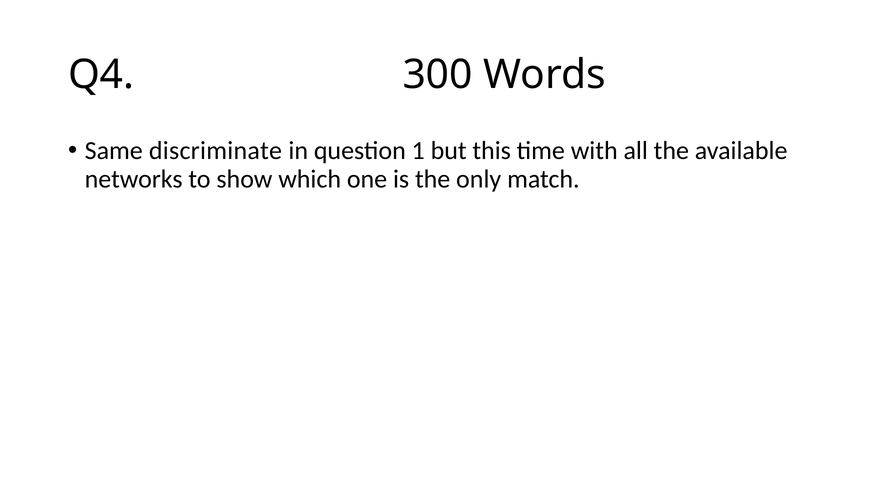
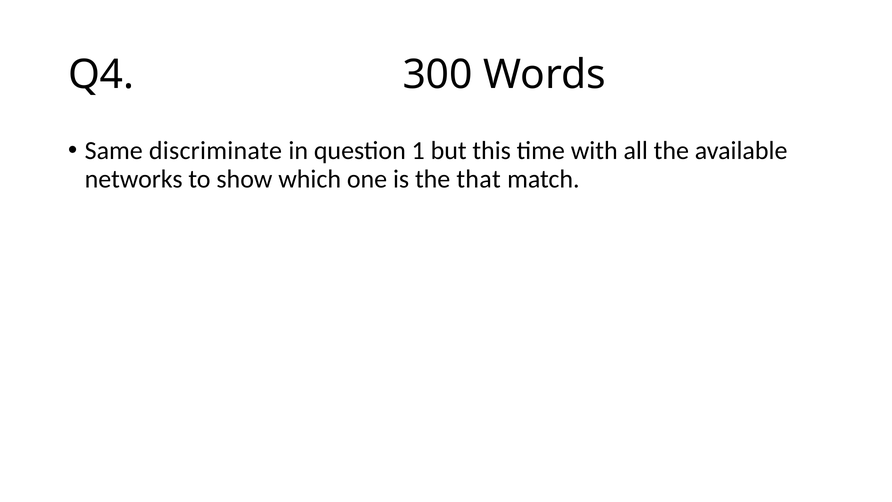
only: only -> that
